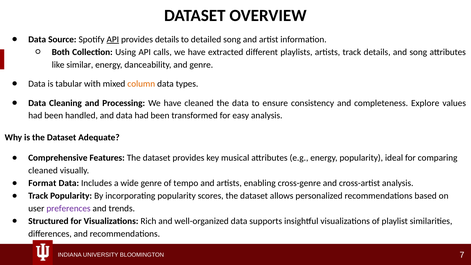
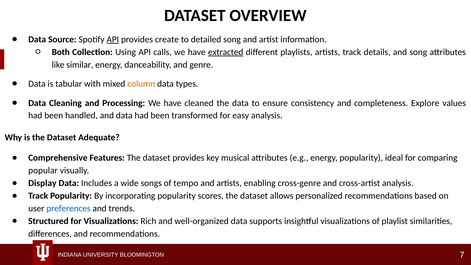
provides details: details -> create
extracted underline: none -> present
cleaned at (43, 171): cleaned -> popular
Format: Format -> Display
wide genre: genre -> songs
preferences colour: purple -> blue
